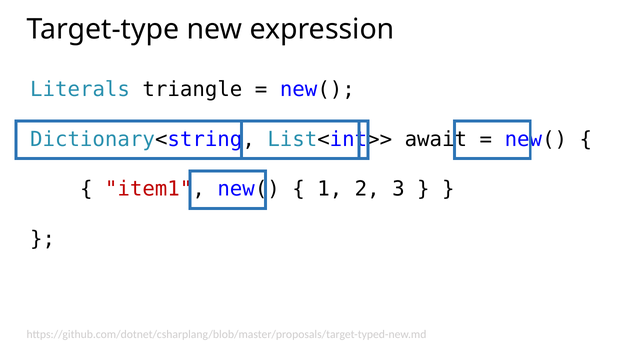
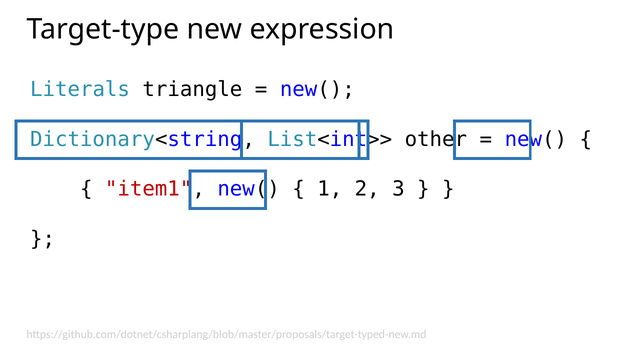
await: await -> other
